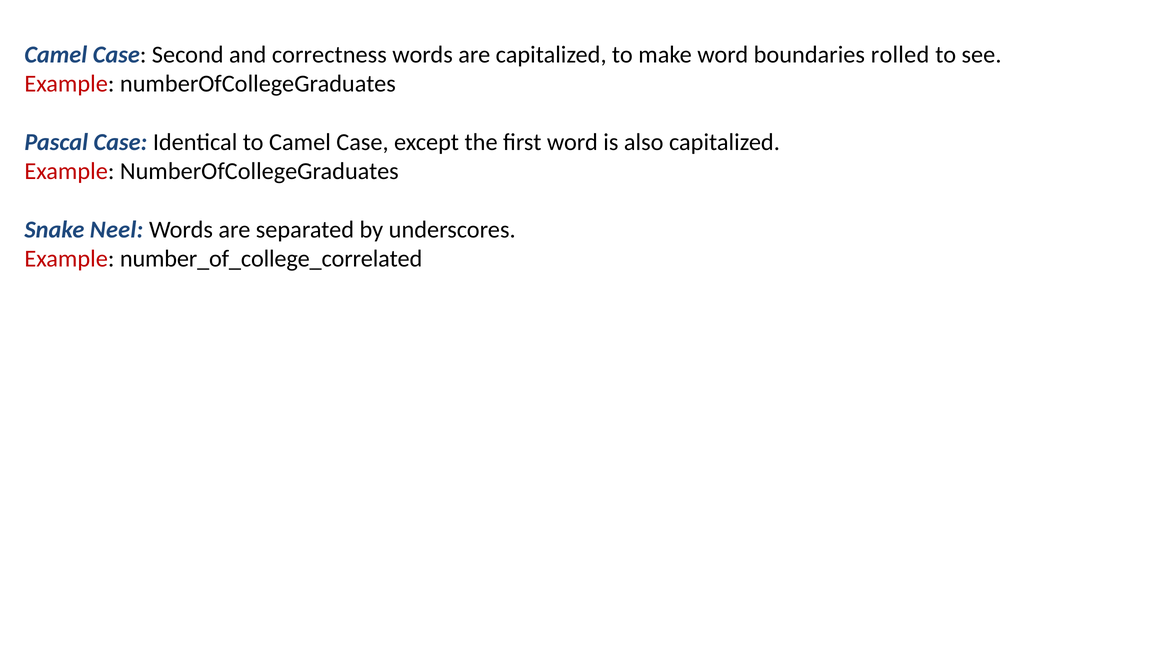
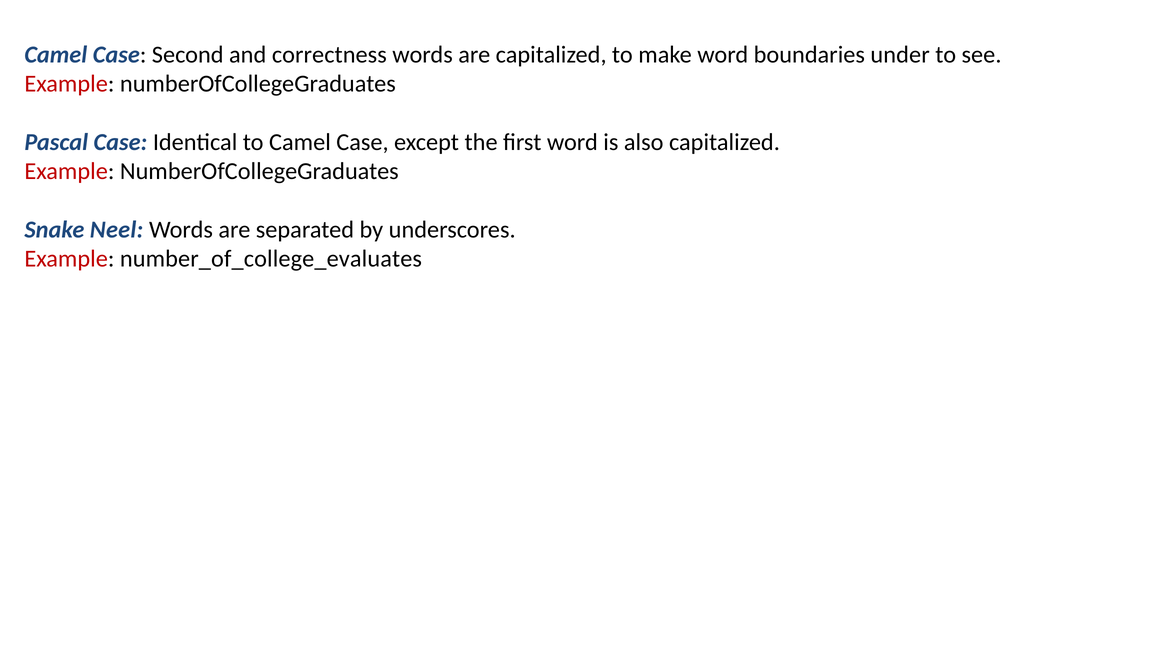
rolled: rolled -> under
number_of_college_correlated: number_of_college_correlated -> number_of_college_evaluates
